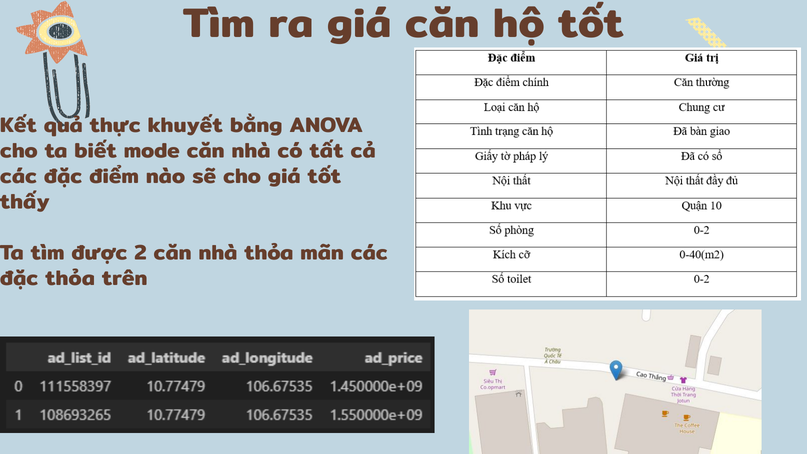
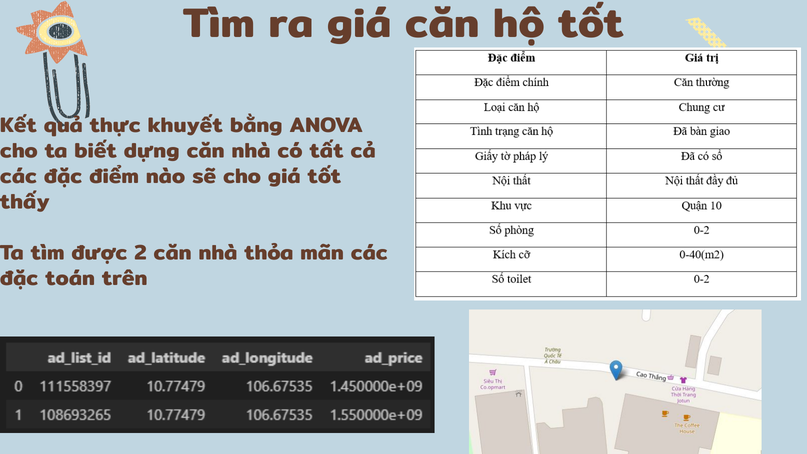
mode: mode -> dựng
đặc thỏa: thỏa -> toán
